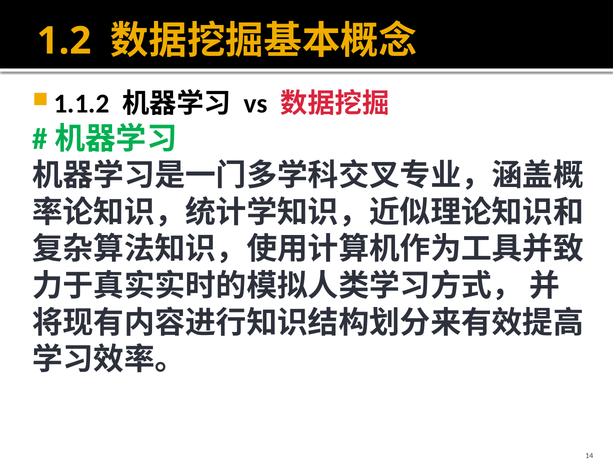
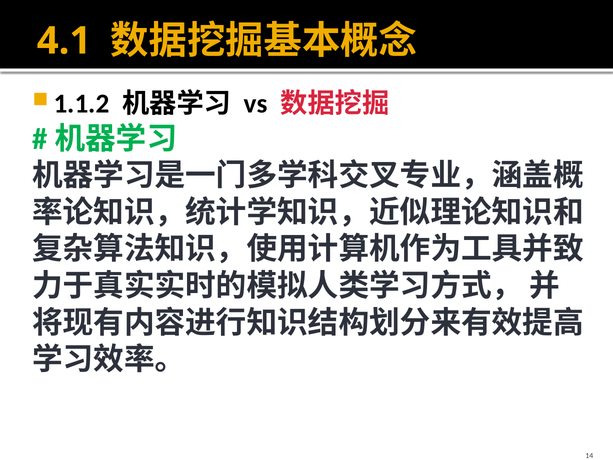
1.2: 1.2 -> 4.1
